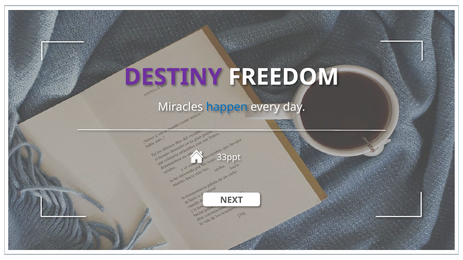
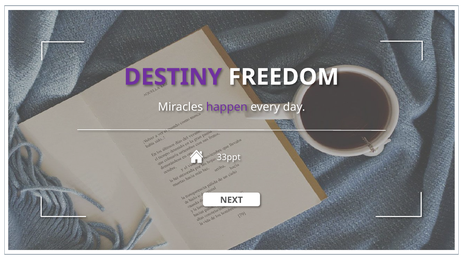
happen colour: blue -> purple
